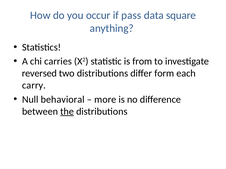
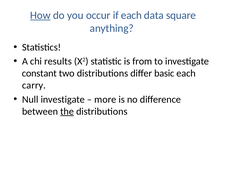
How underline: none -> present
if pass: pass -> each
carries: carries -> results
reversed: reversed -> constant
form: form -> basic
Null behavioral: behavioral -> investigate
